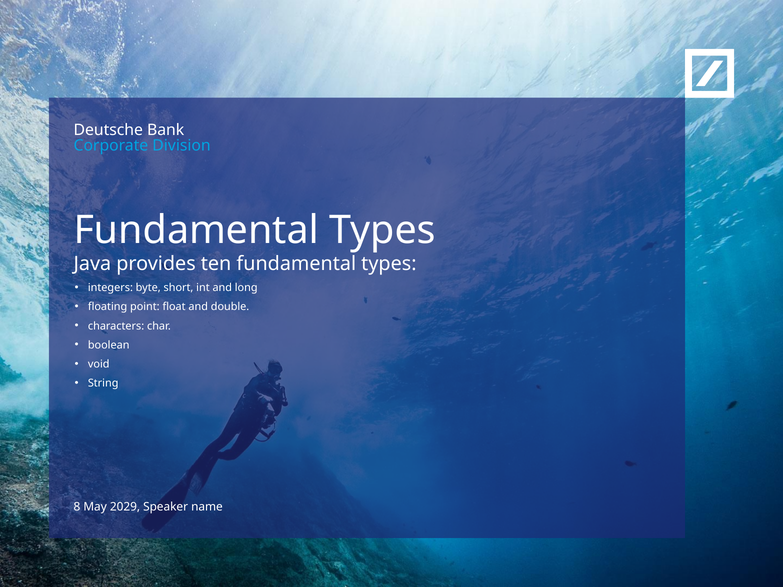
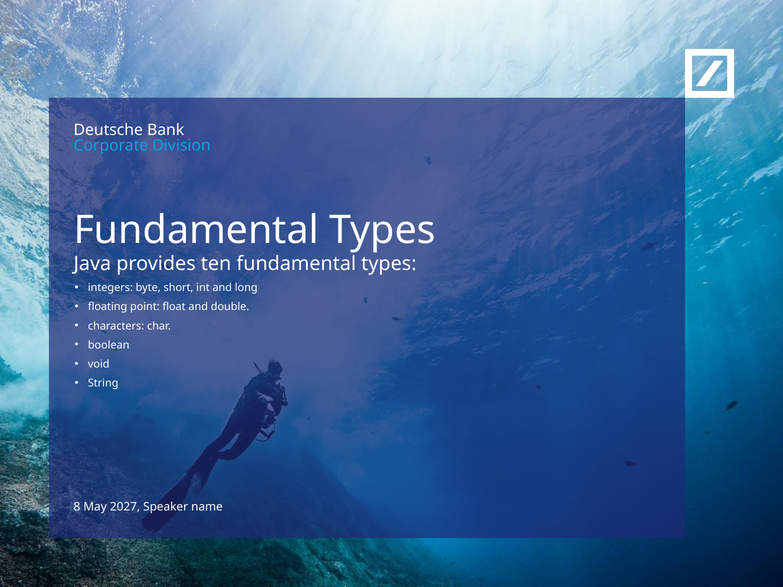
2029: 2029 -> 2027
